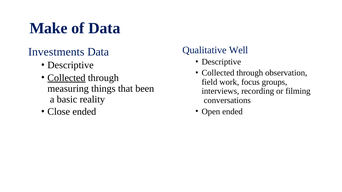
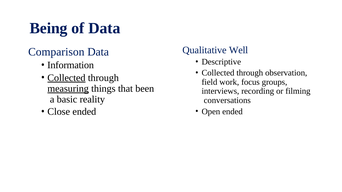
Make: Make -> Being
Investments: Investments -> Comparison
Descriptive at (71, 65): Descriptive -> Information
measuring underline: none -> present
